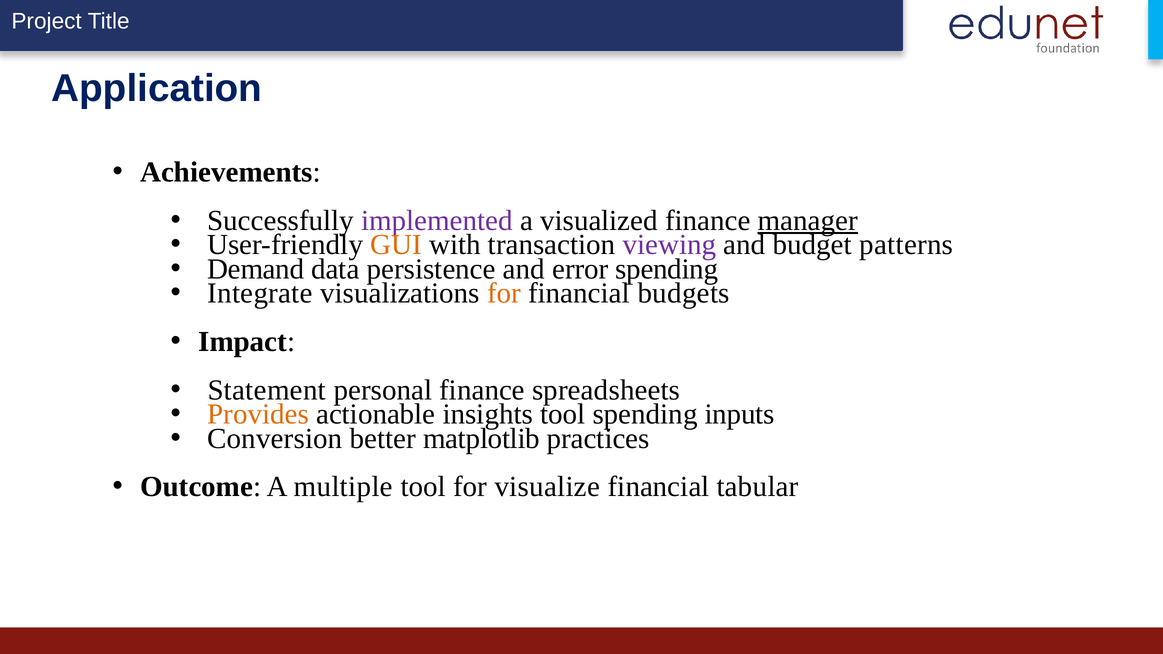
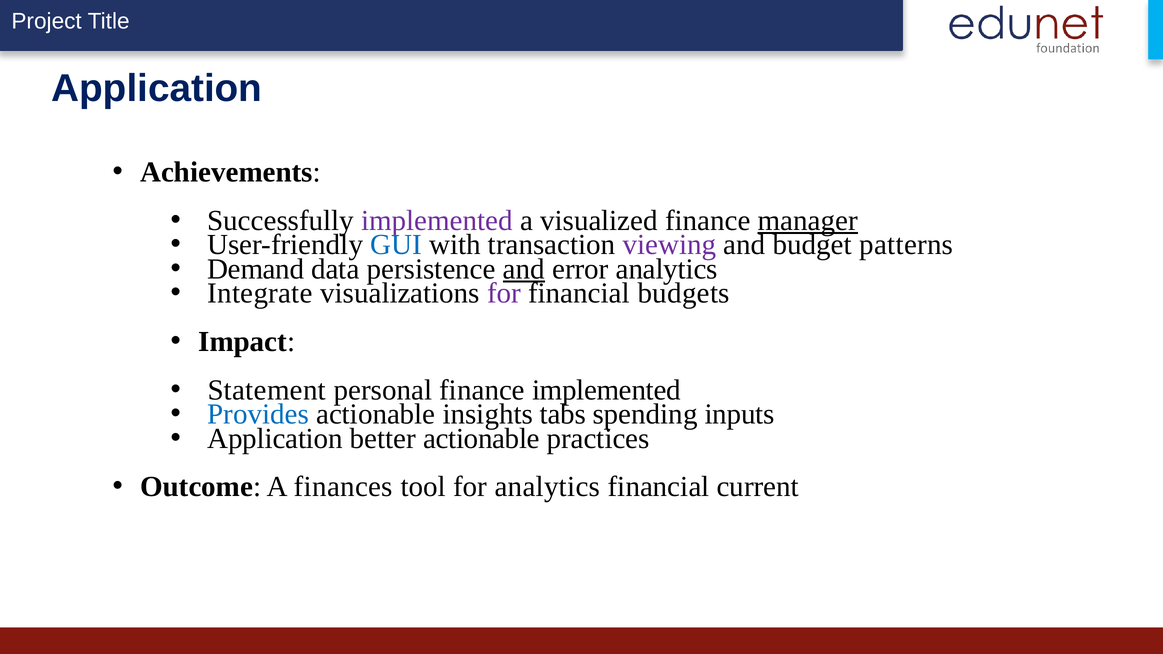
GUI colour: orange -> blue
and at (524, 269) underline: none -> present
error spending: spending -> analytics
for at (504, 293) colour: orange -> purple
finance spreadsheets: spreadsheets -> implemented
Provides colour: orange -> blue
insights tool: tool -> tabs
Conversion at (275, 439): Conversion -> Application
better matplotlib: matplotlib -> actionable
multiple: multiple -> finances
for visualize: visualize -> analytics
tabular: tabular -> current
